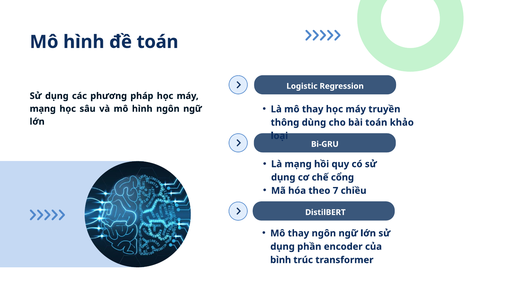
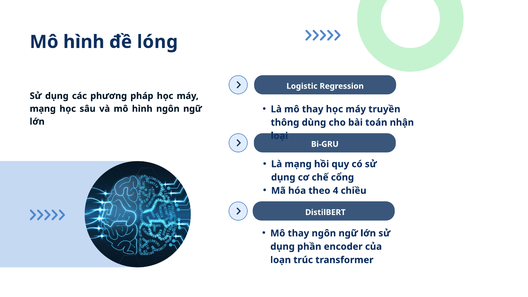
đề toán: toán -> lóng
khảo: khảo -> nhận
7: 7 -> 4
bình: bình -> loạn
